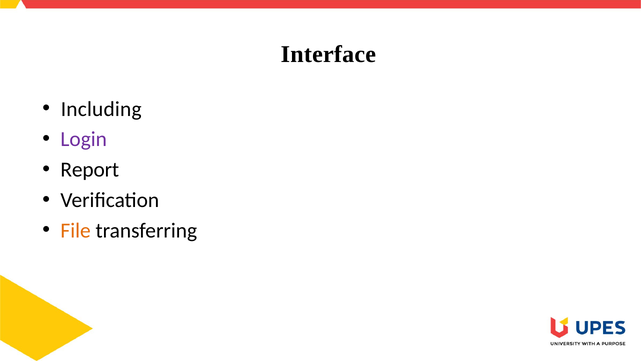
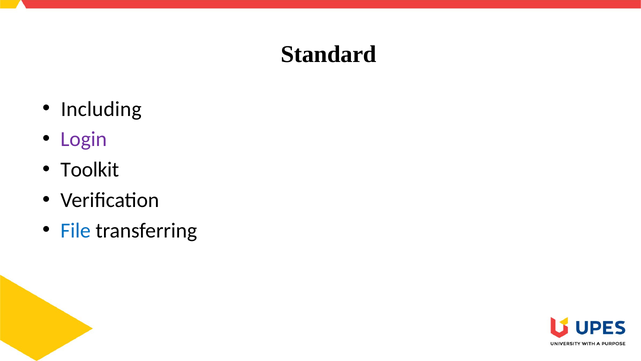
Interface: Interface -> Standard
Report: Report -> Toolkit
File colour: orange -> blue
